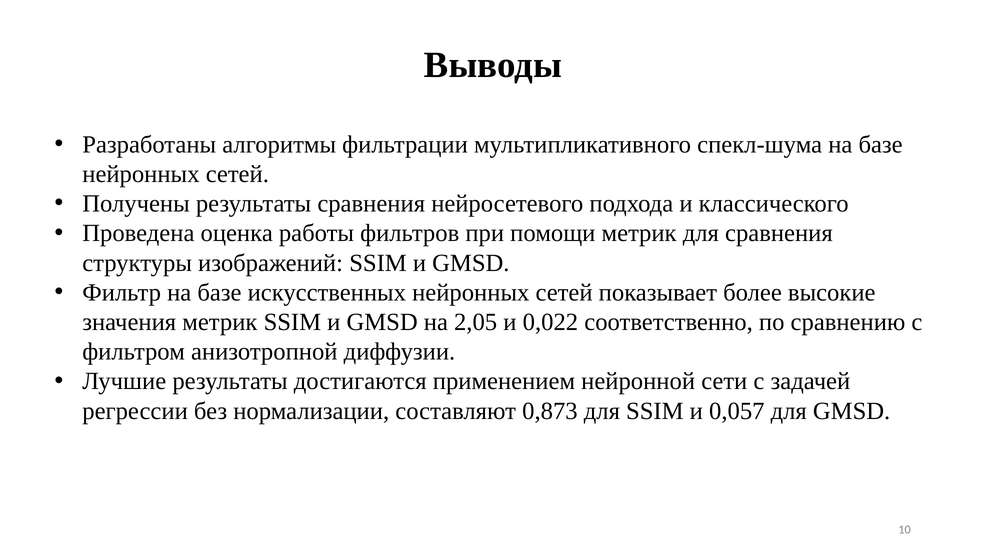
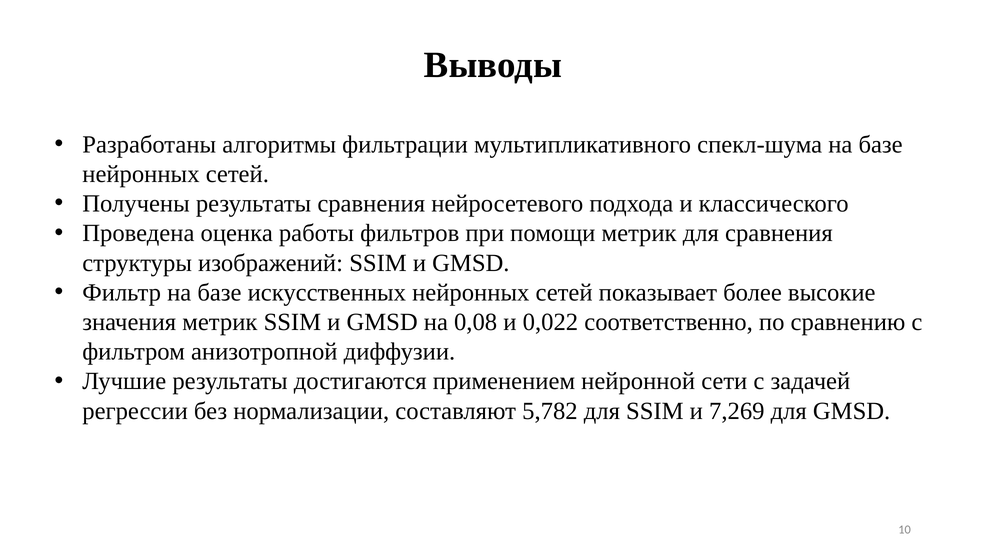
2,05: 2,05 -> 0,08
0,873: 0,873 -> 5,782
0,057: 0,057 -> 7,269
